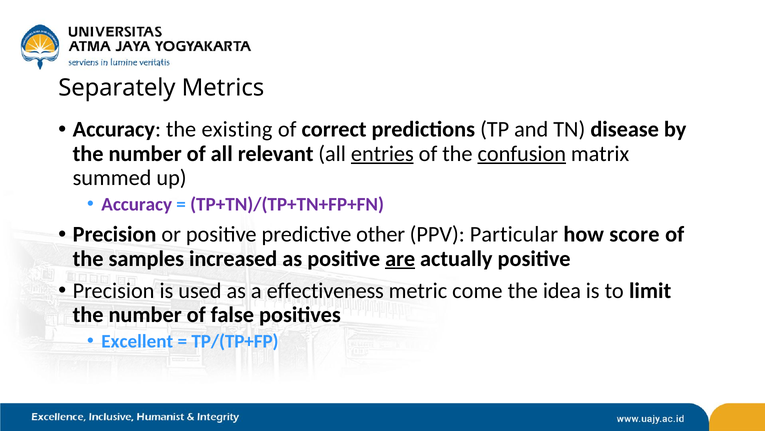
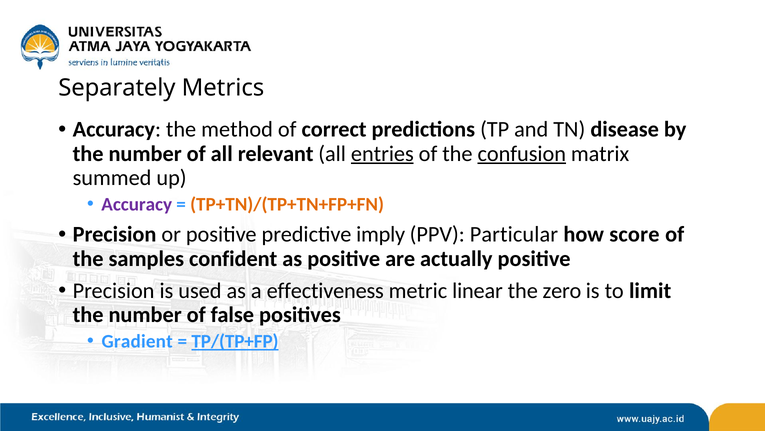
existing: existing -> method
TP+TN)/(TP+TN+FP+FN colour: purple -> orange
other: other -> imply
increased: increased -> confident
are underline: present -> none
come: come -> linear
idea: idea -> zero
Excellent: Excellent -> Gradient
TP/(TP+FP underline: none -> present
